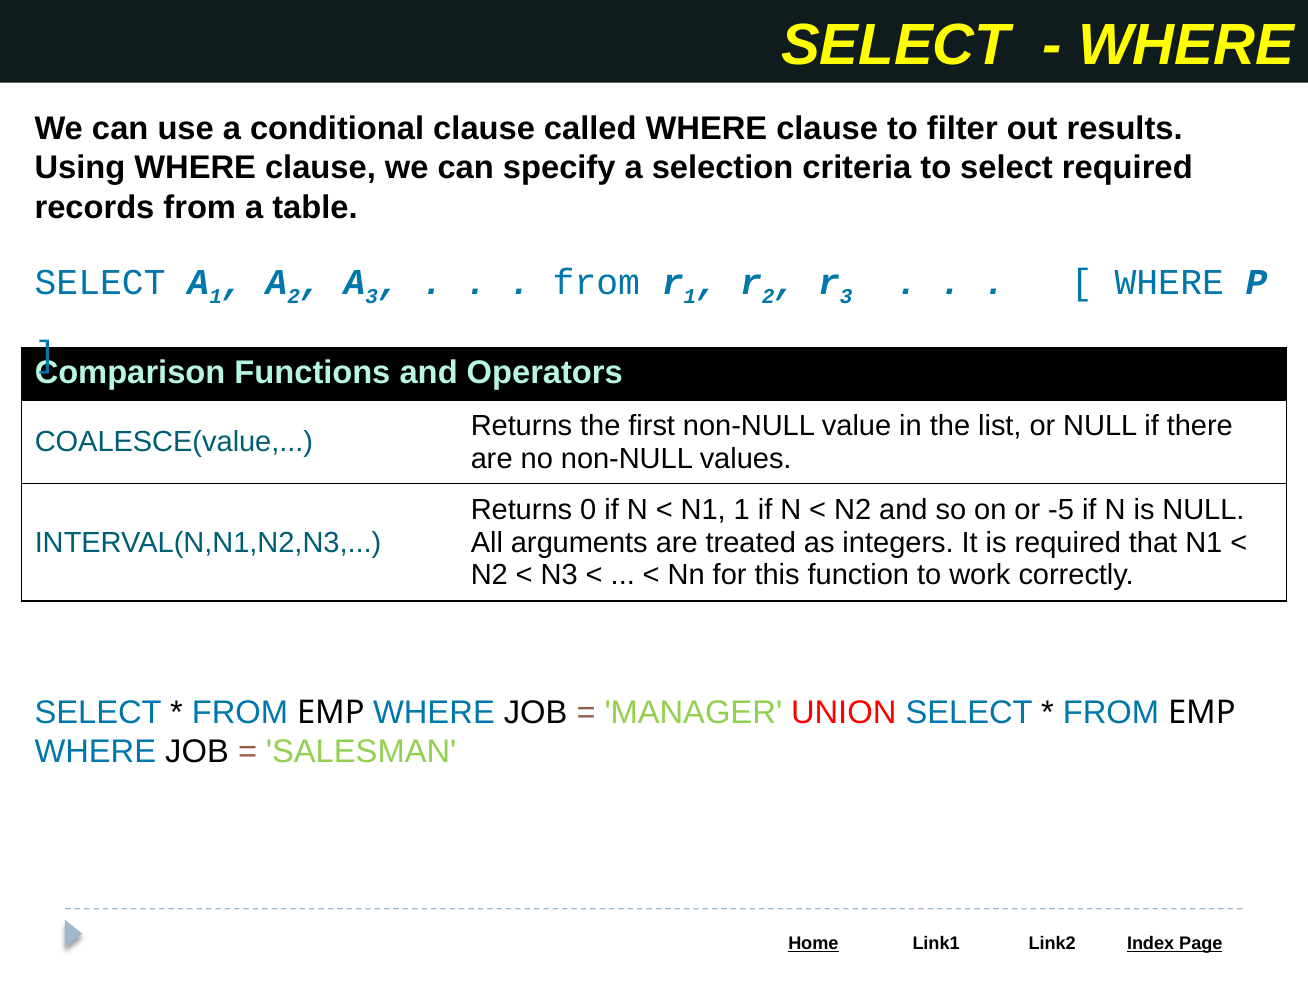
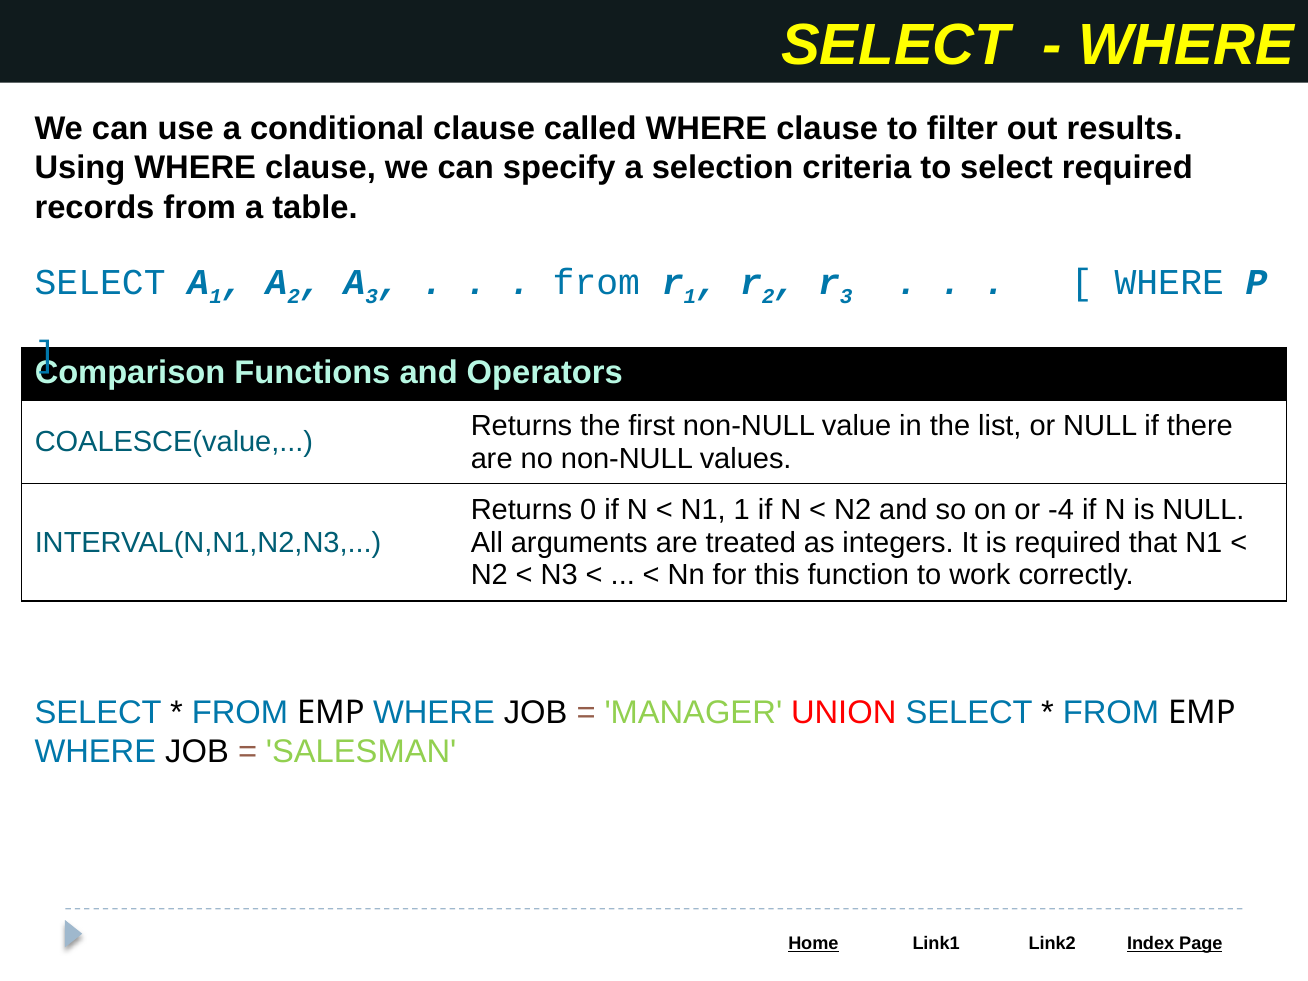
-5: -5 -> -4
